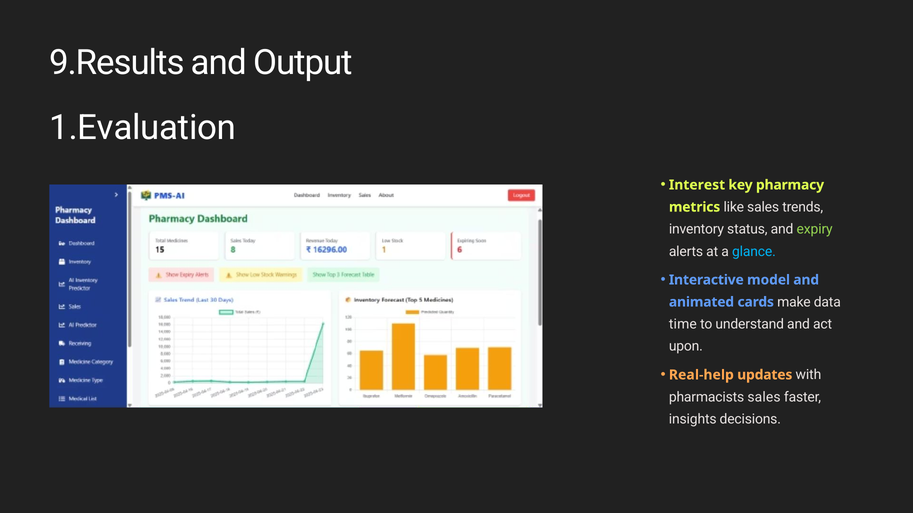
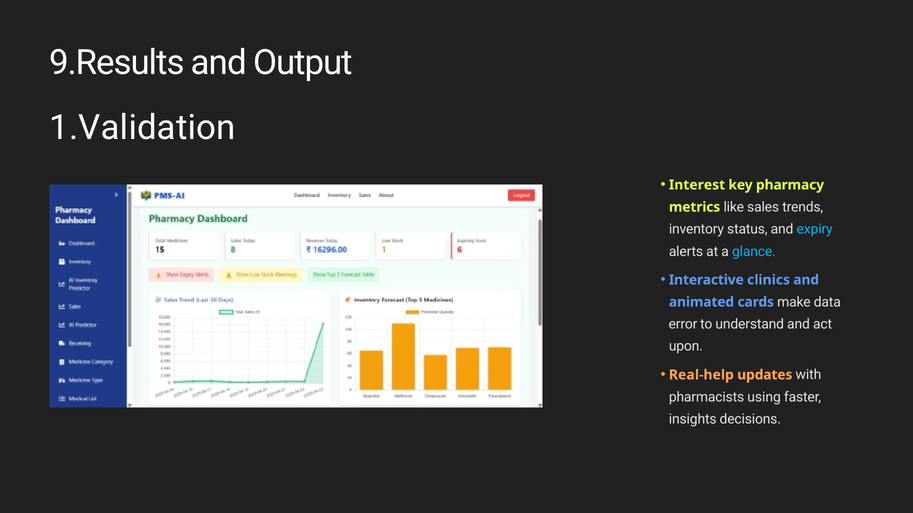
1.Evaluation: 1.Evaluation -> 1.Validation
expiry colour: light green -> light blue
model: model -> clinics
time: time -> error
pharmacists sales: sales -> using
